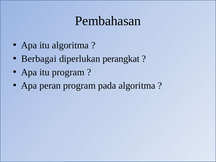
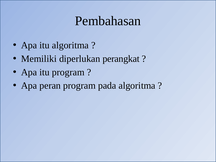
Berbagai: Berbagai -> Memiliki
